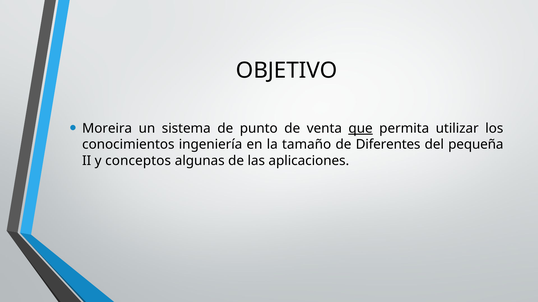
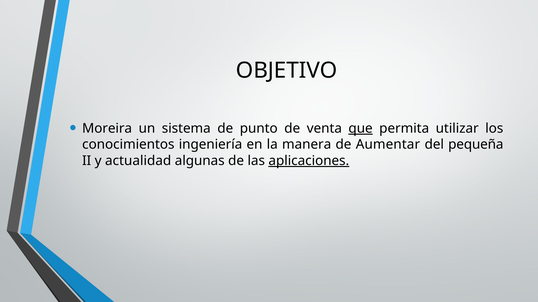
tamaño: tamaño -> manera
Diferentes: Diferentes -> Aumentar
conceptos: conceptos -> actualidad
aplicaciones underline: none -> present
